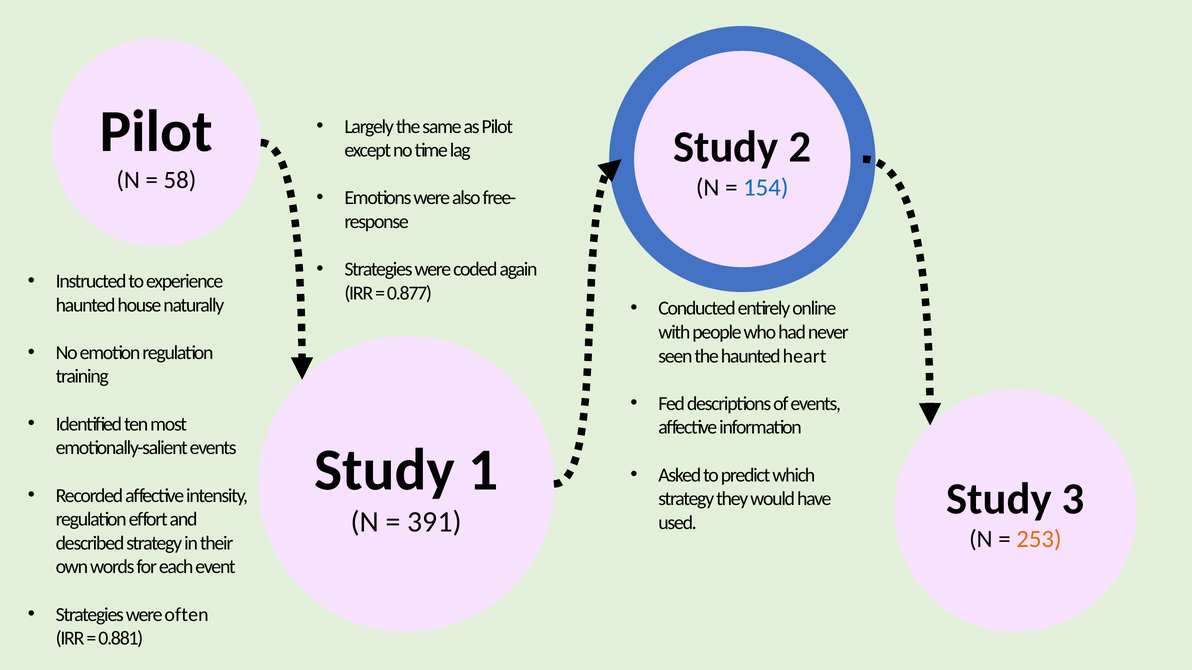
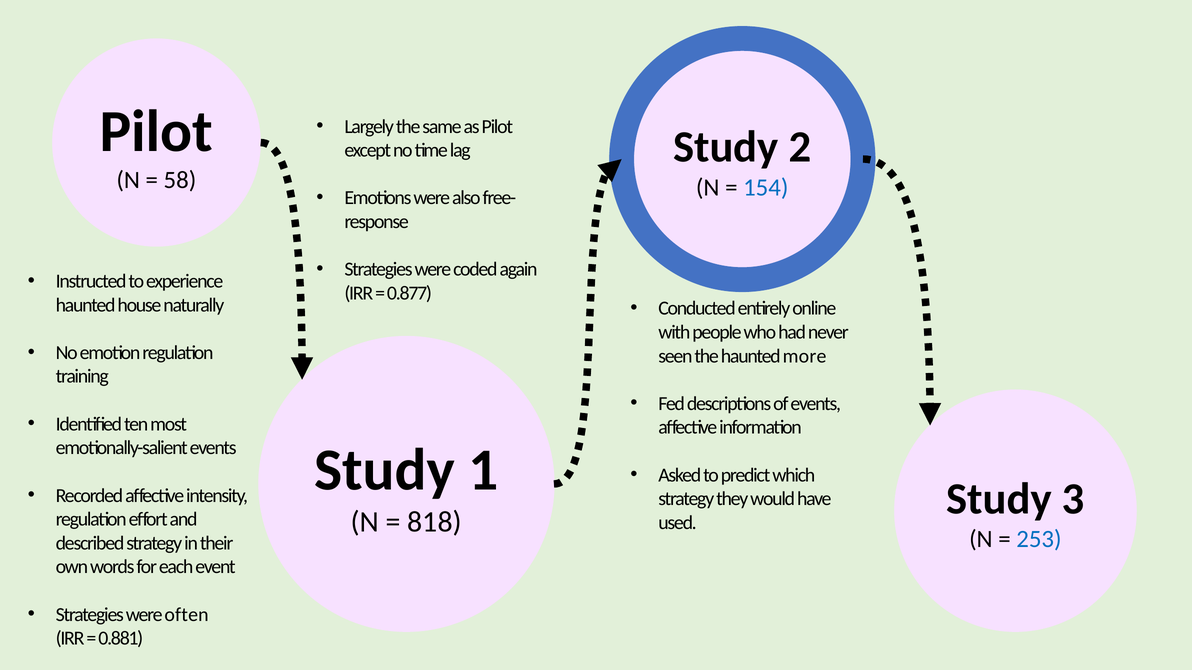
haunted heart: heart -> more
391: 391 -> 818
253 colour: orange -> blue
